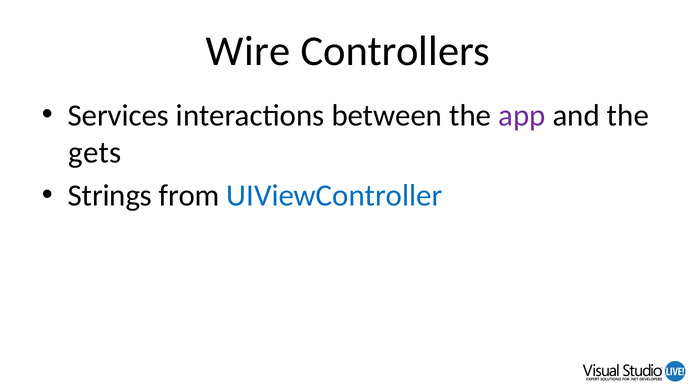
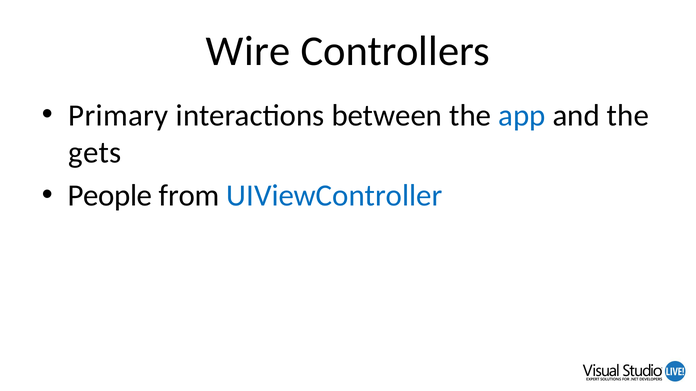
Services: Services -> Primary
app colour: purple -> blue
Strings: Strings -> People
